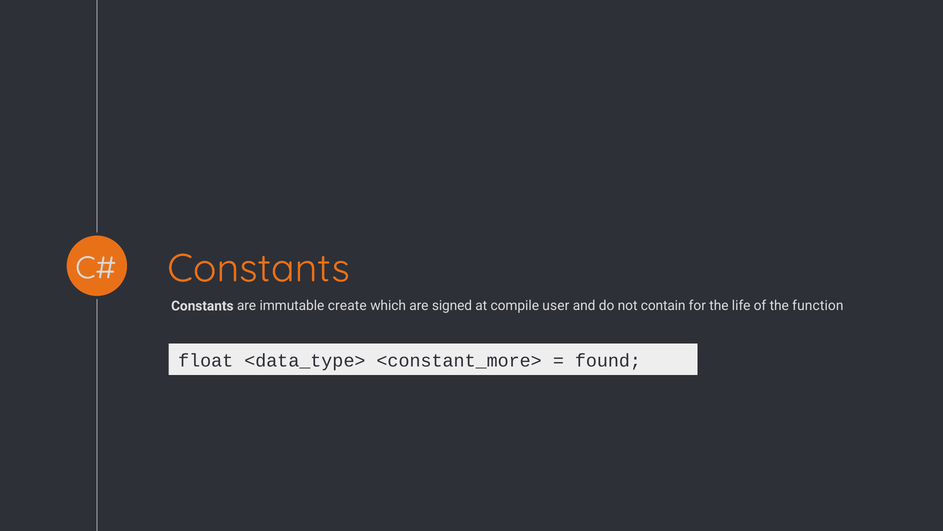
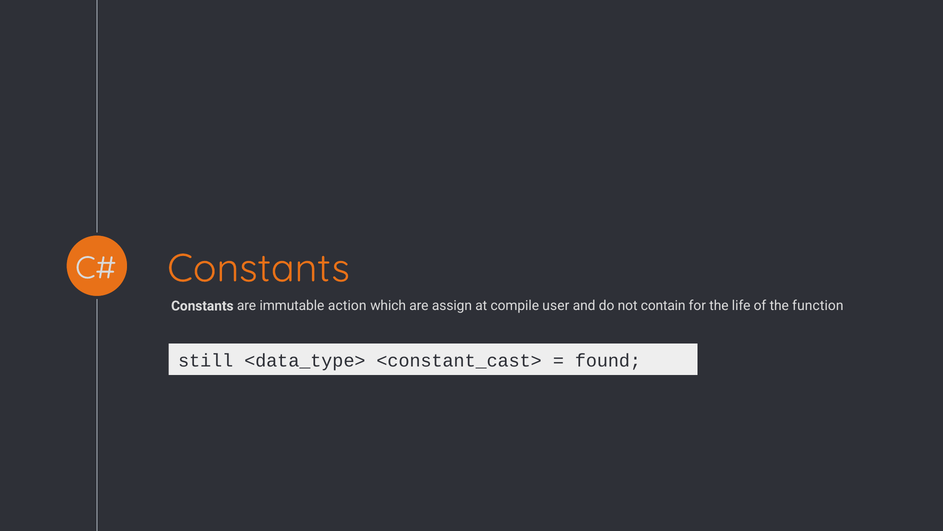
create: create -> action
signed: signed -> assign
float: float -> still
<constant_more>: <constant_more> -> <constant_cast>
